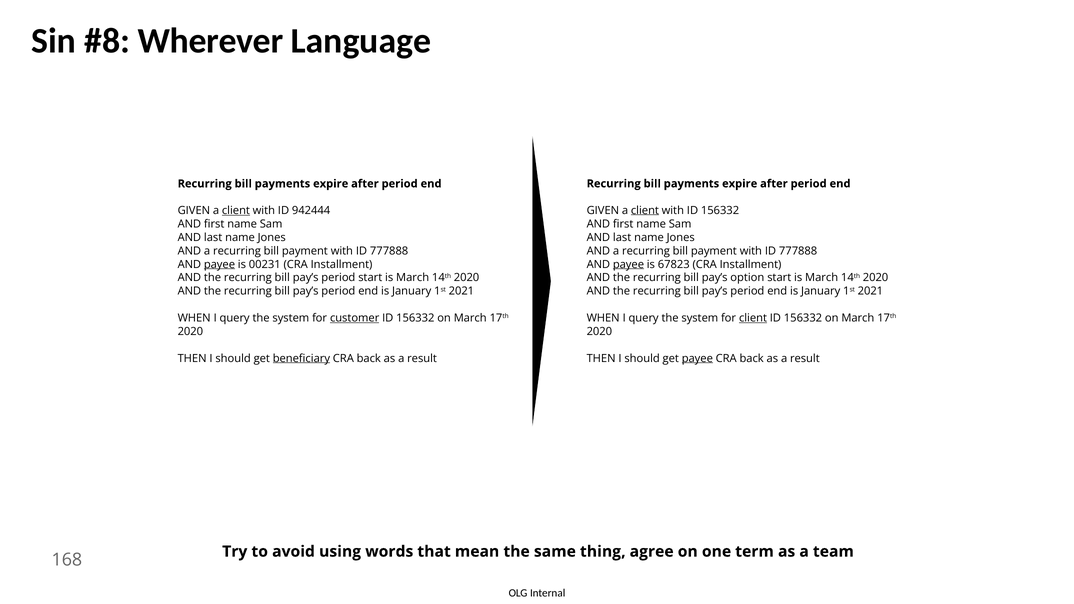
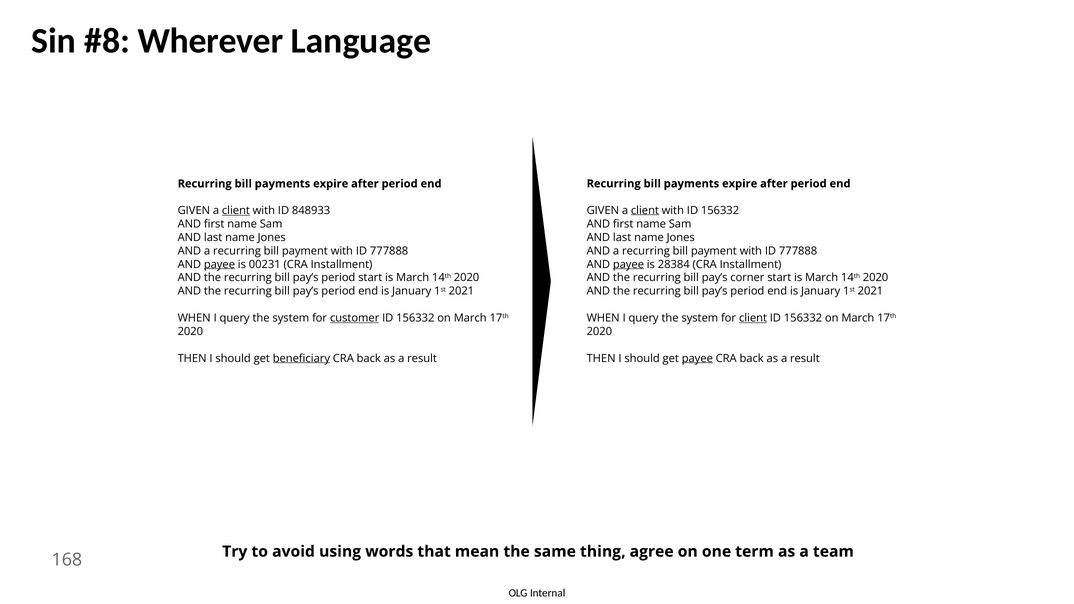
942444: 942444 -> 848933
67823: 67823 -> 28384
option: option -> corner
